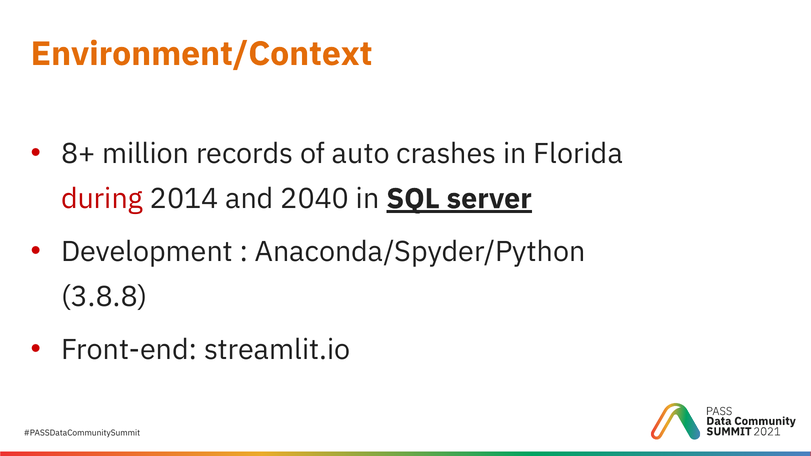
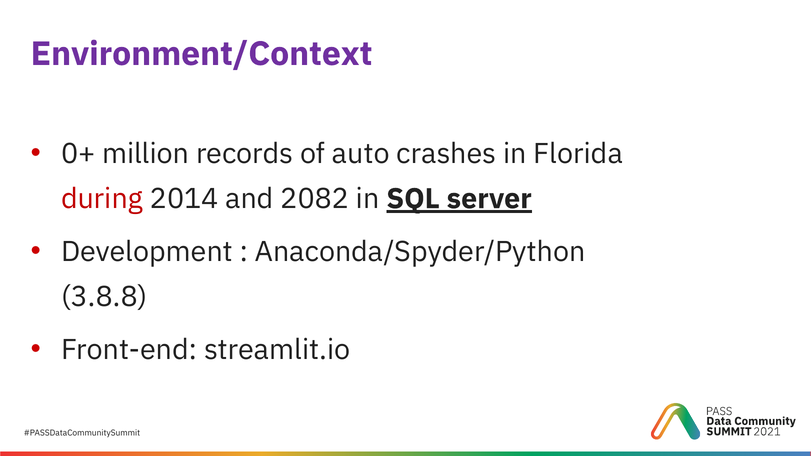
Environment/Context colour: orange -> purple
8+: 8+ -> 0+
2040: 2040 -> 2082
